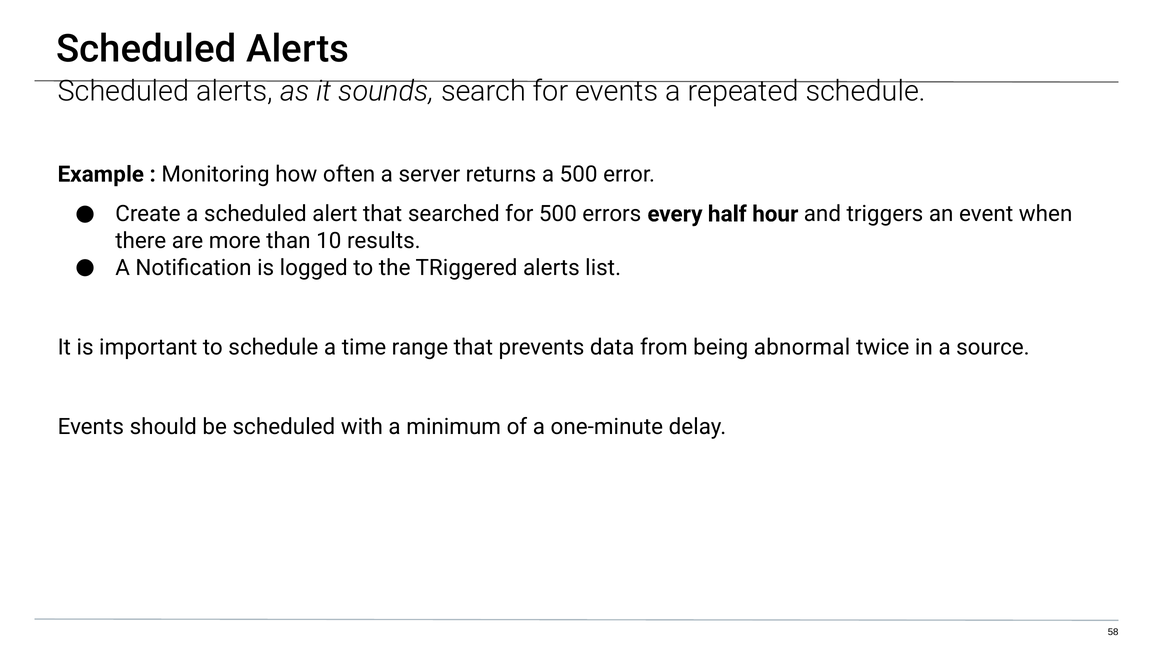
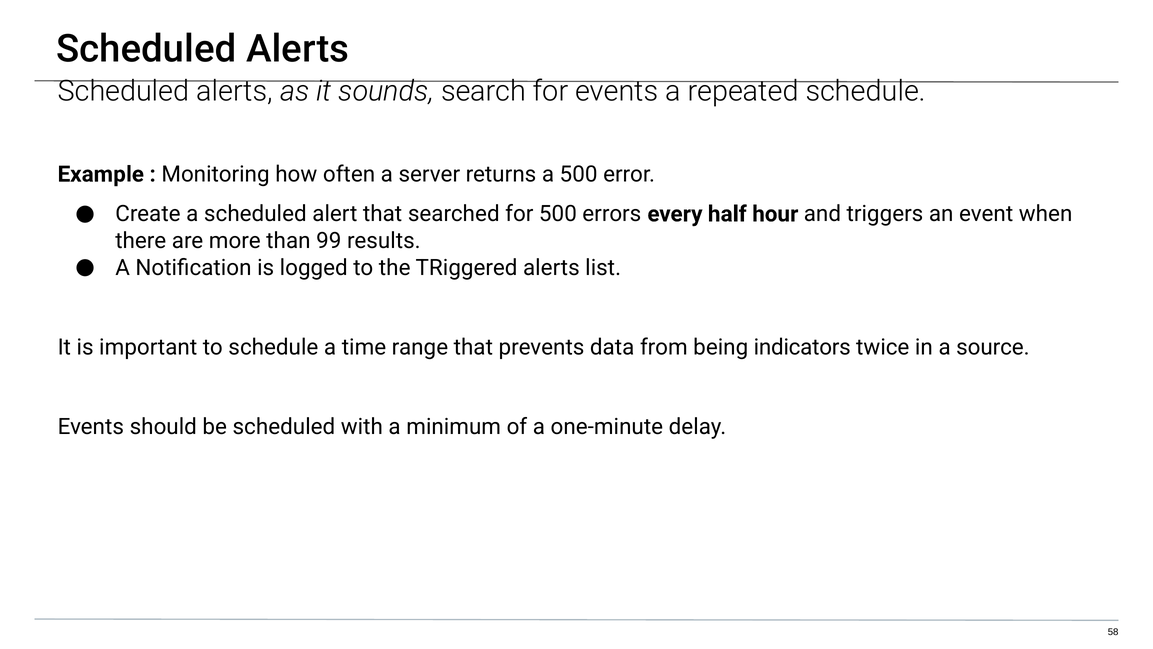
10: 10 -> 99
abnormal: abnormal -> indicators
